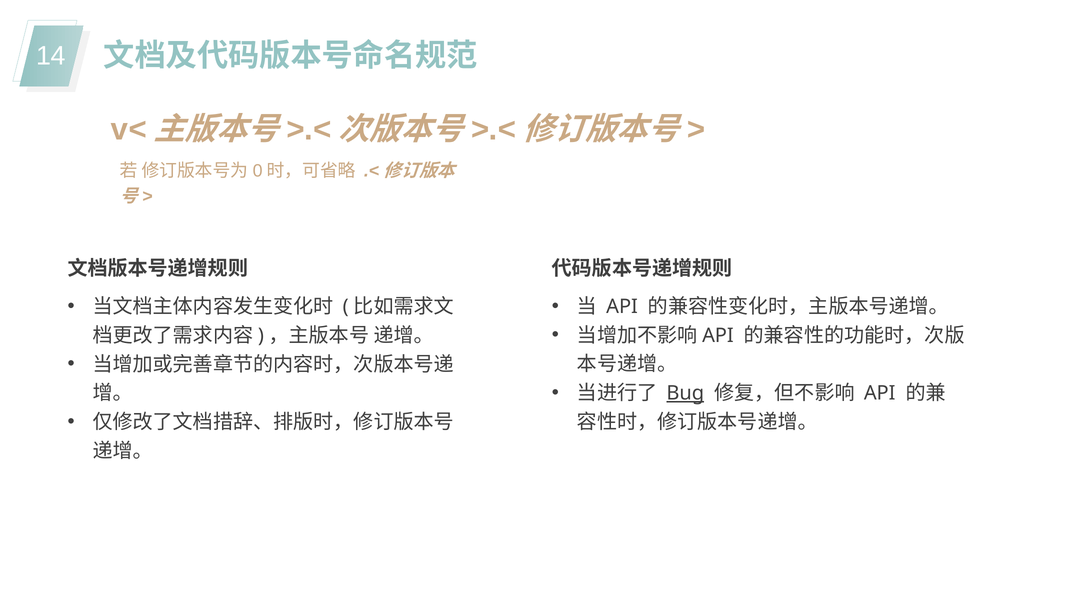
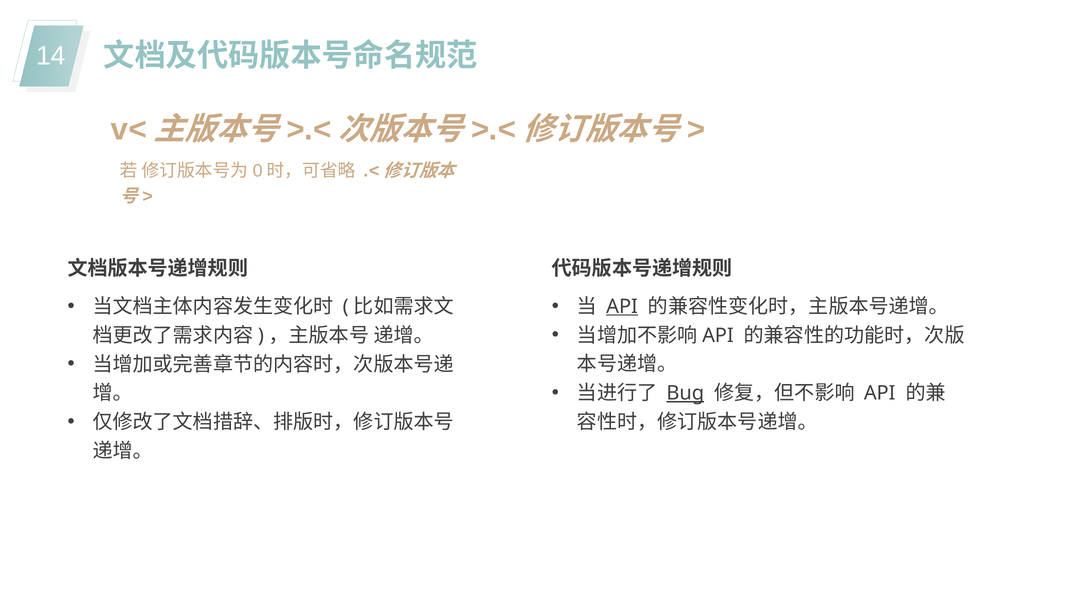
API at (622, 307) underline: none -> present
